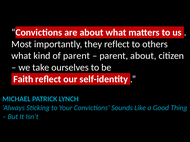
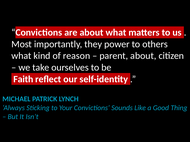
they reflect: reflect -> power
of parent: parent -> reason
